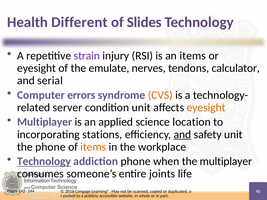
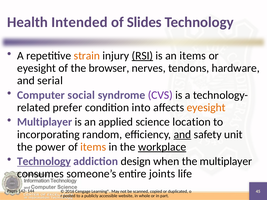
Different: Different -> Intended
strain colour: purple -> orange
RSI underline: none -> present
emulate: emulate -> browser
calculator: calculator -> hardware
errors: errors -> social
CVS colour: orange -> purple
server: server -> prefer
condition unit: unit -> into
stations: stations -> random
the phone: phone -> power
workplace underline: none -> present
addiction phone: phone -> design
